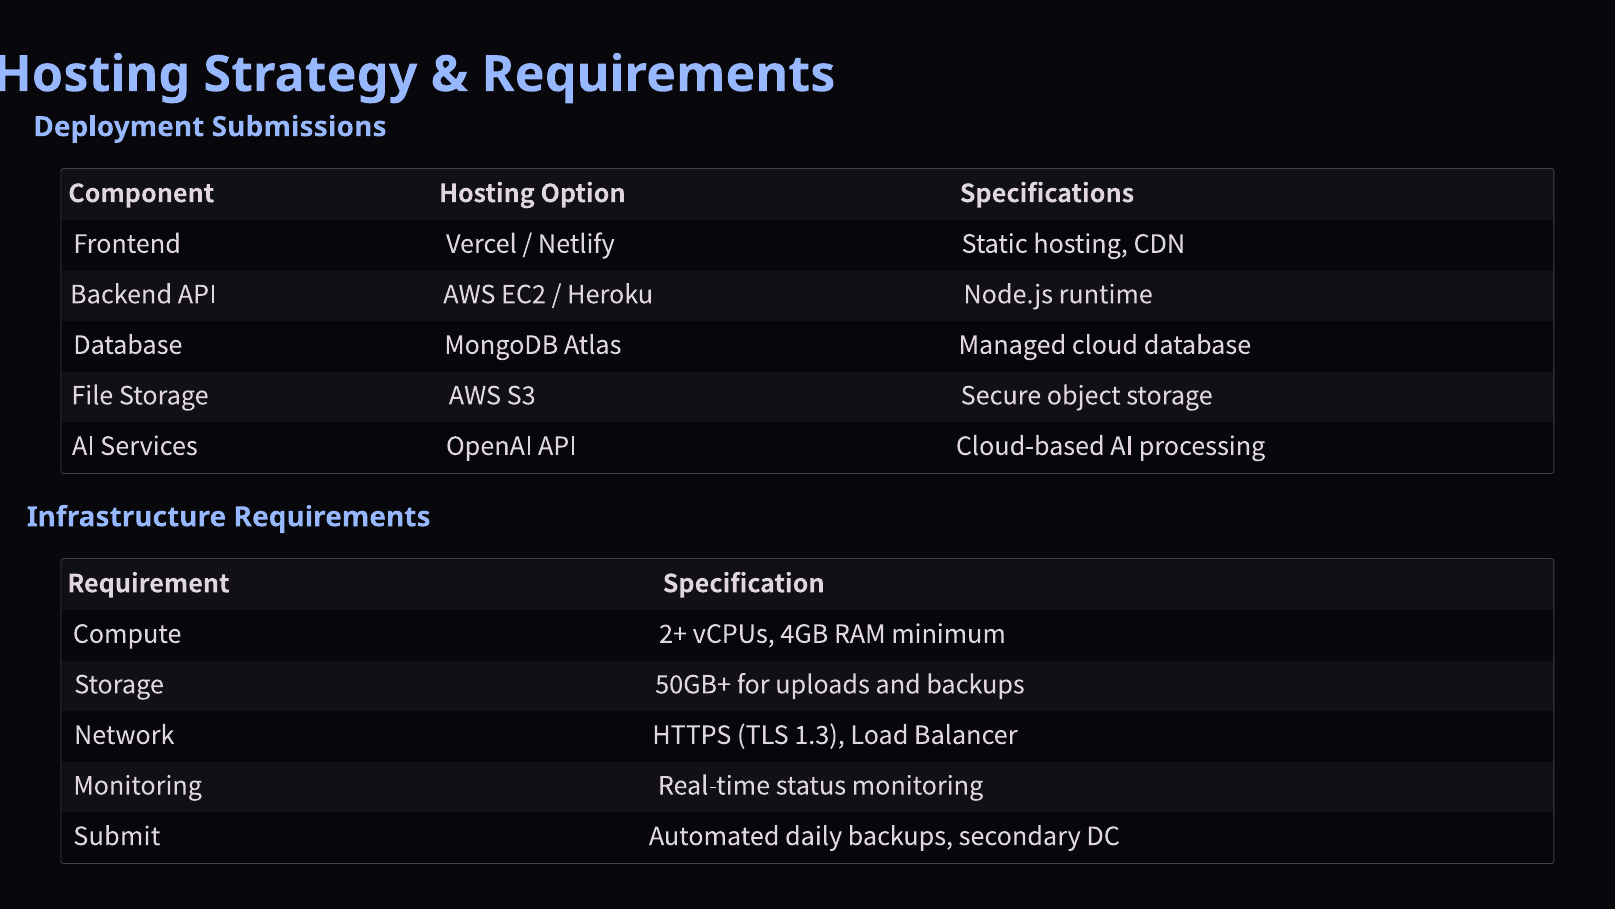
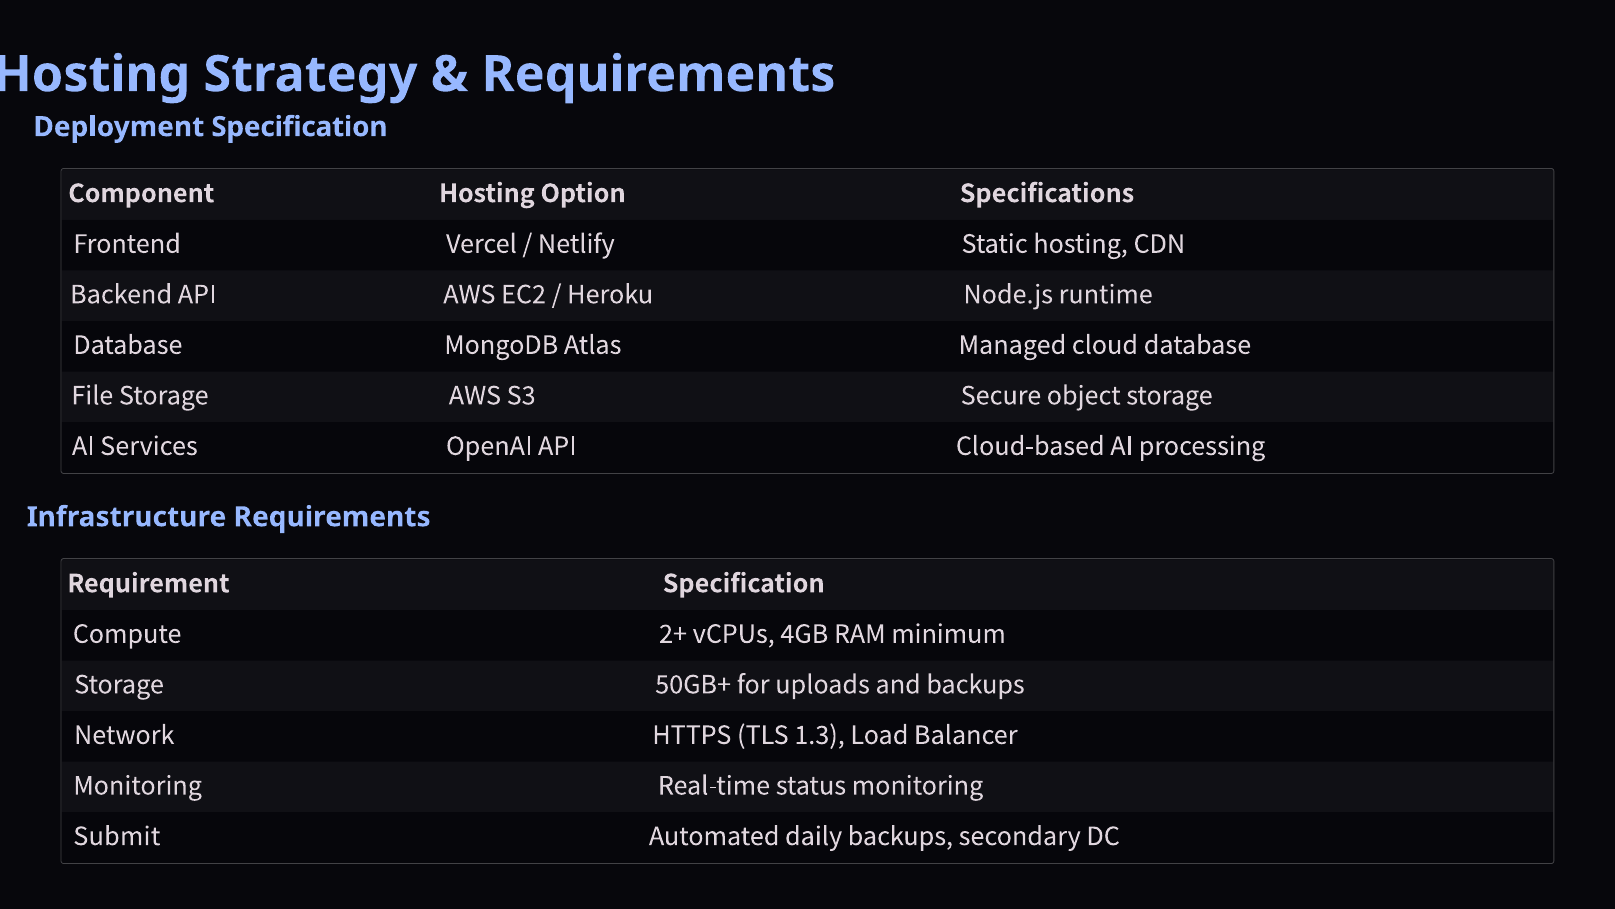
Deployment Submissions: Submissions -> Specification
